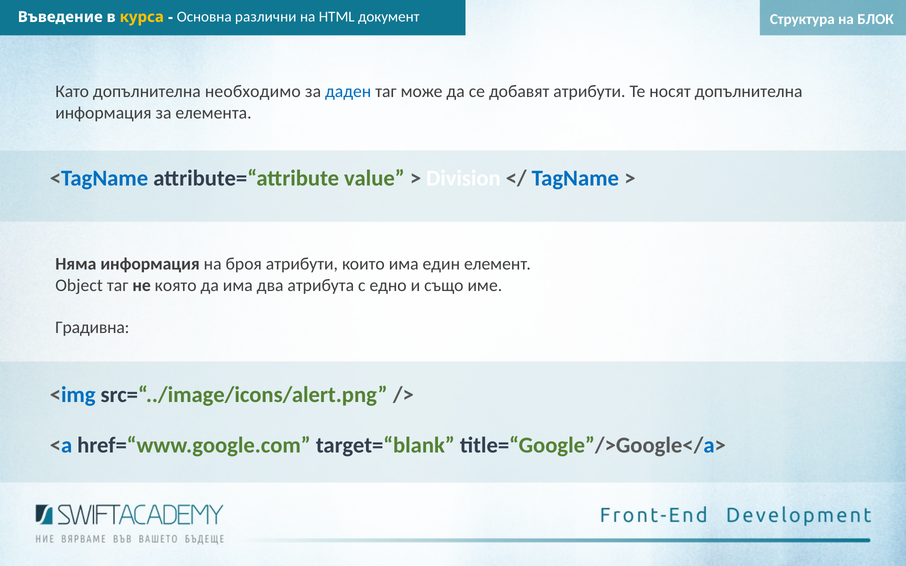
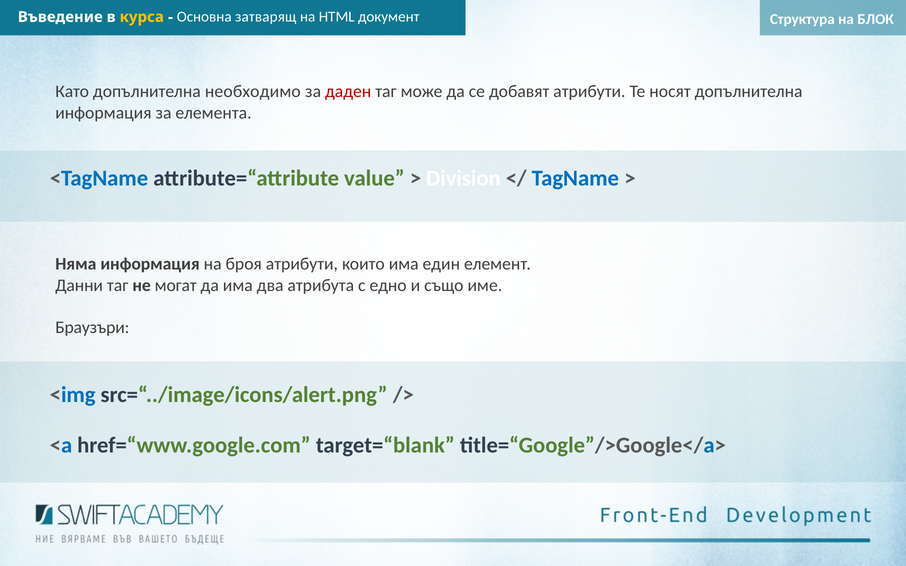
различни: различни -> затварящ
даден colour: blue -> red
Object: Object -> Данни
която: която -> могат
Градивна: Градивна -> Браузъри
